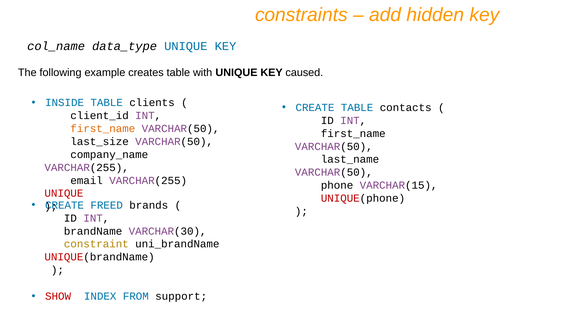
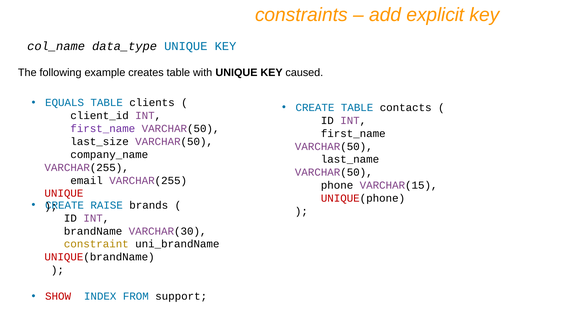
hidden: hidden -> explicit
INSIDE: INSIDE -> EQUALS
first_name at (103, 129) colour: orange -> purple
FREED: FREED -> RAISE
